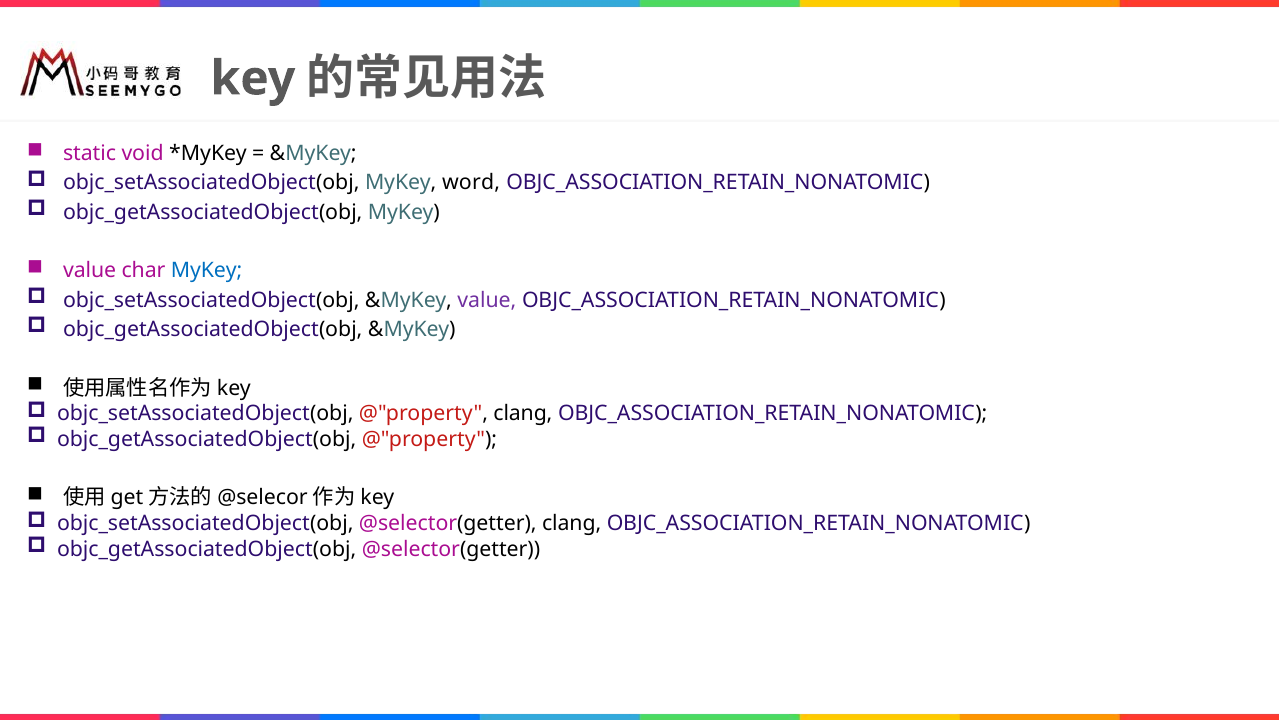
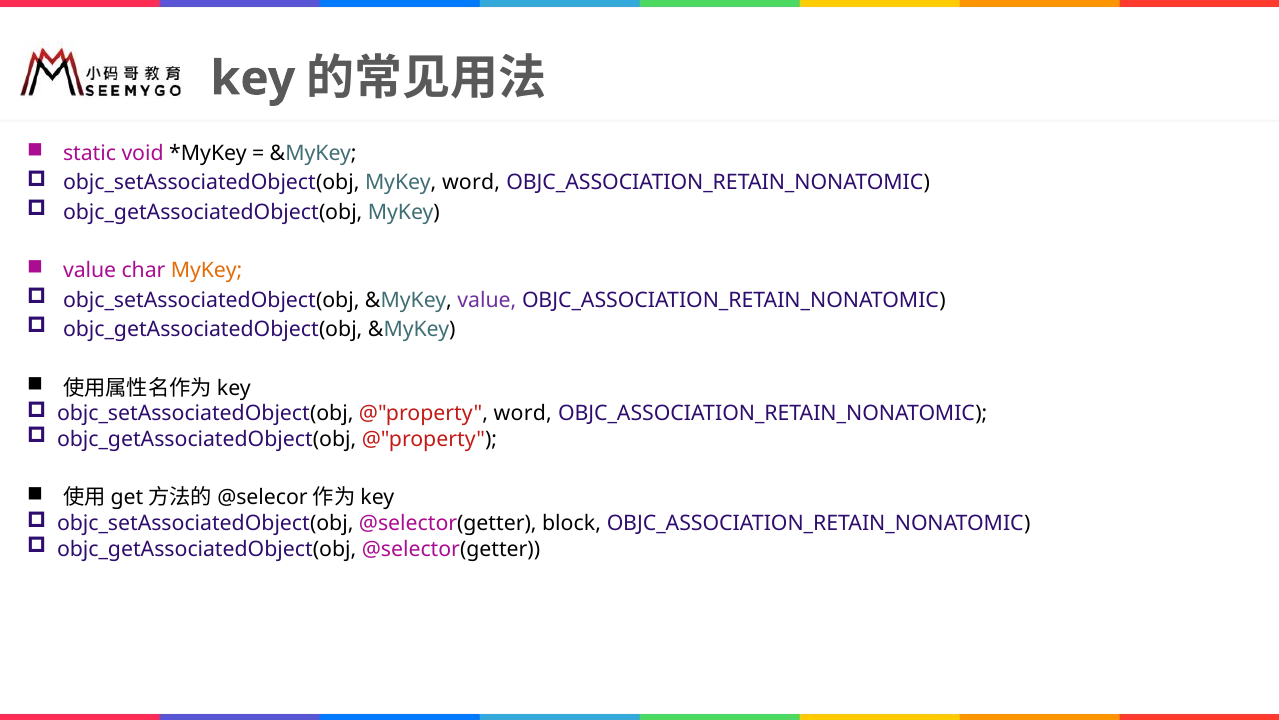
MyKey at (207, 271) colour: blue -> orange
@"property clang: clang -> word
@selector(getter clang: clang -> block
